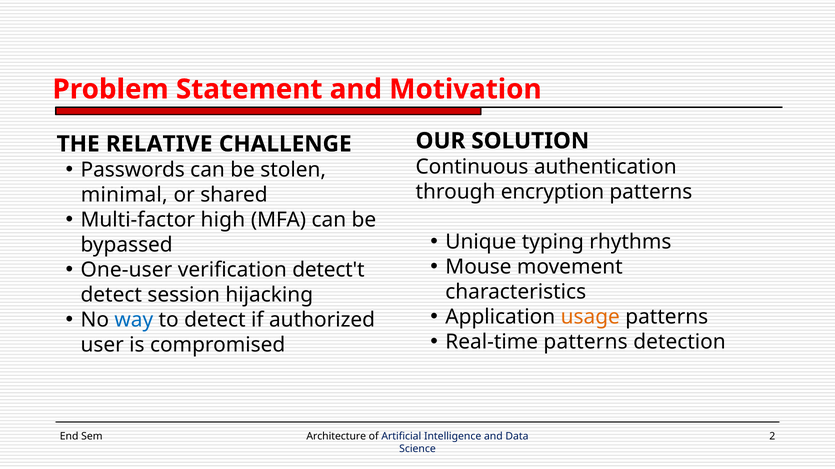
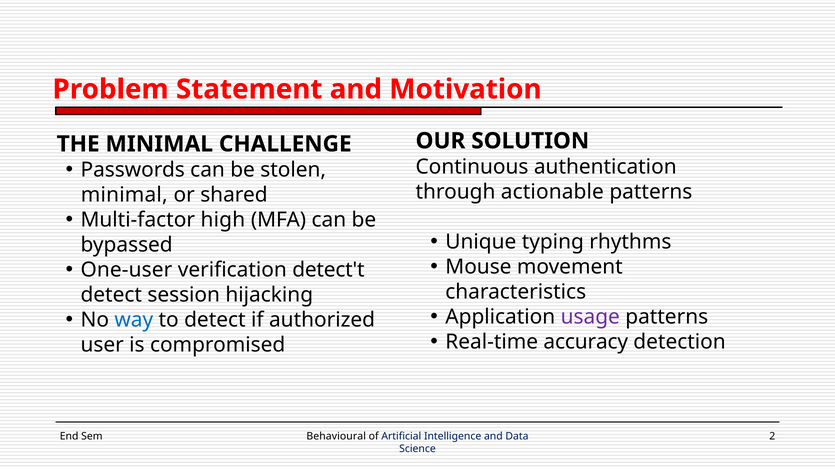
THE RELATIVE: RELATIVE -> MINIMAL
encryption: encryption -> actionable
usage colour: orange -> purple
Real-time patterns: patterns -> accuracy
Architecture: Architecture -> Behavioural
